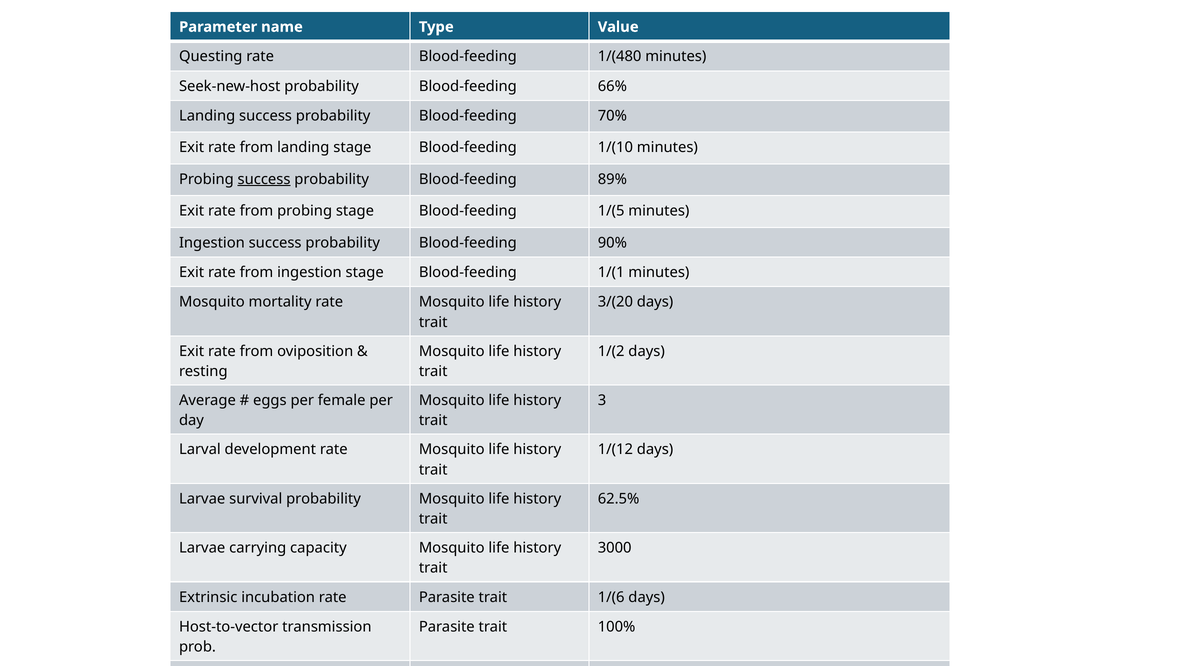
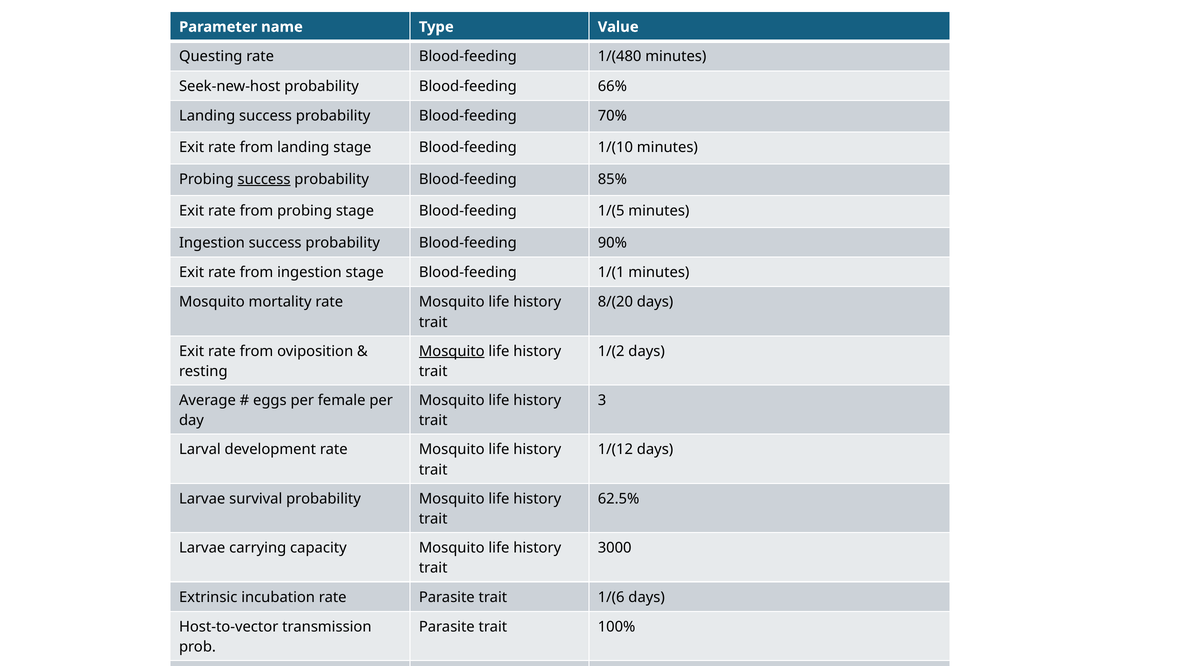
89%: 89% -> 85%
3/(20: 3/(20 -> 8/(20
Mosquito at (452, 351) underline: none -> present
